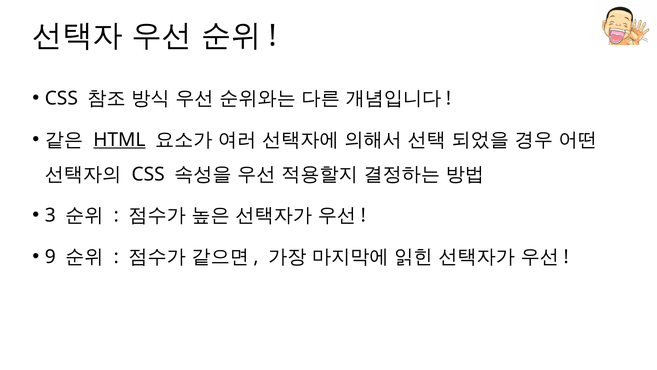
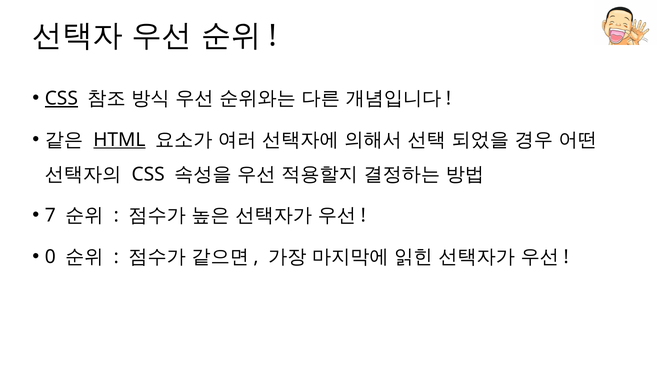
CSS at (61, 98) underline: none -> present
3: 3 -> 7
9: 9 -> 0
